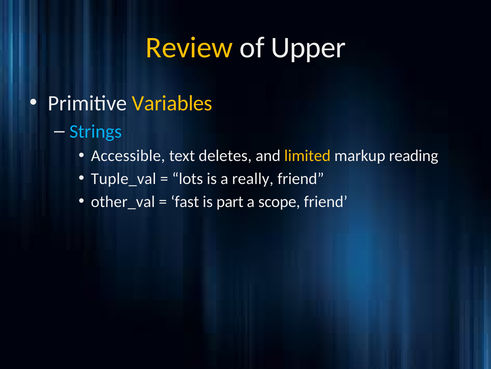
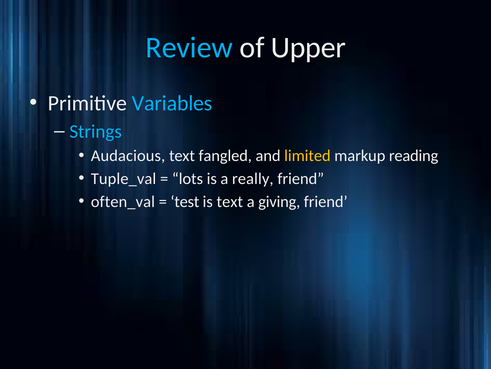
Review colour: yellow -> light blue
Variables colour: yellow -> light blue
Accessible: Accessible -> Audacious
deletes: deletes -> fangled
other_val: other_val -> often_val
fast: fast -> test
is part: part -> text
scope: scope -> giving
